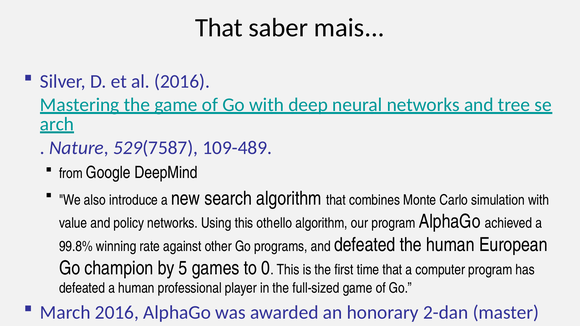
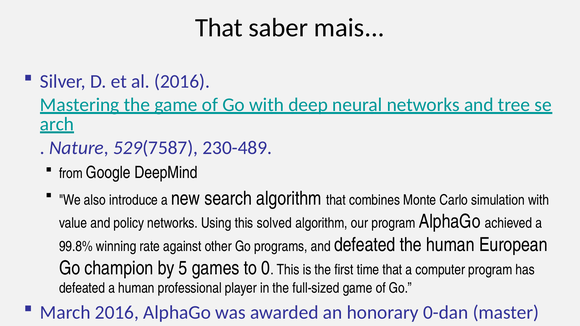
109-489: 109-489 -> 230-489
othello: othello -> solved
2-dan: 2-dan -> 0-dan
